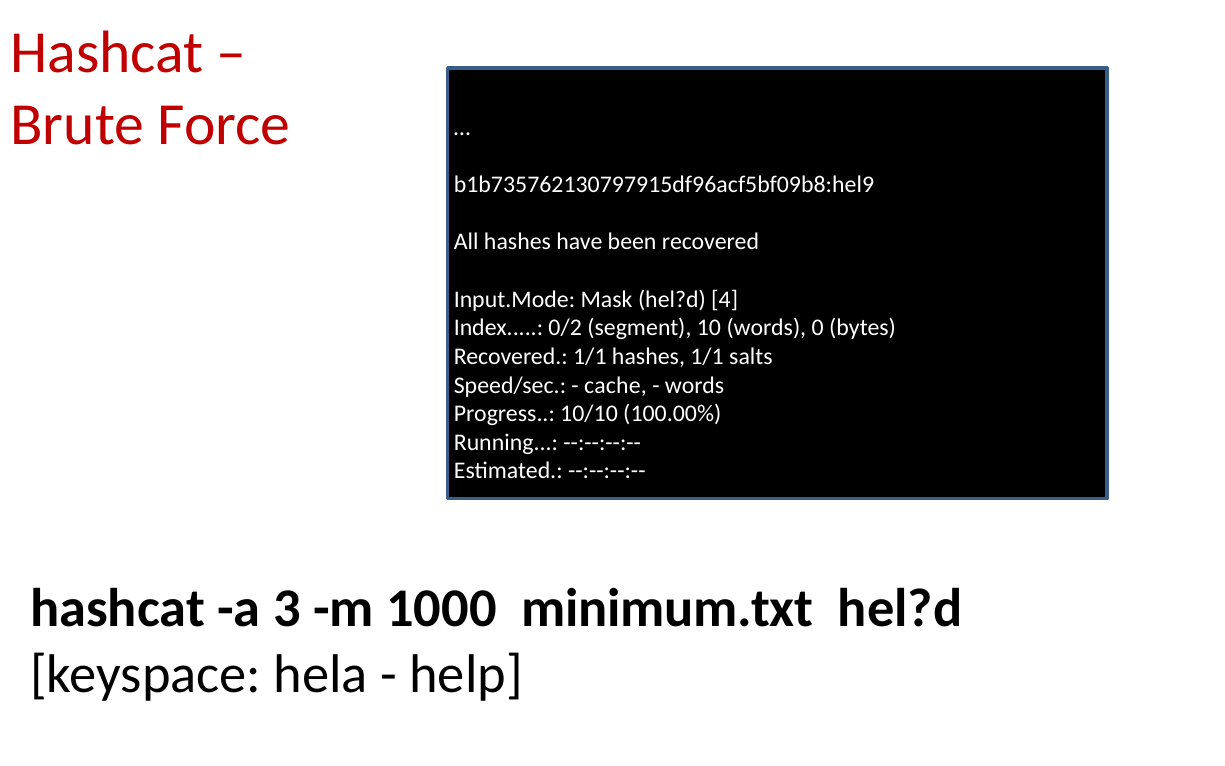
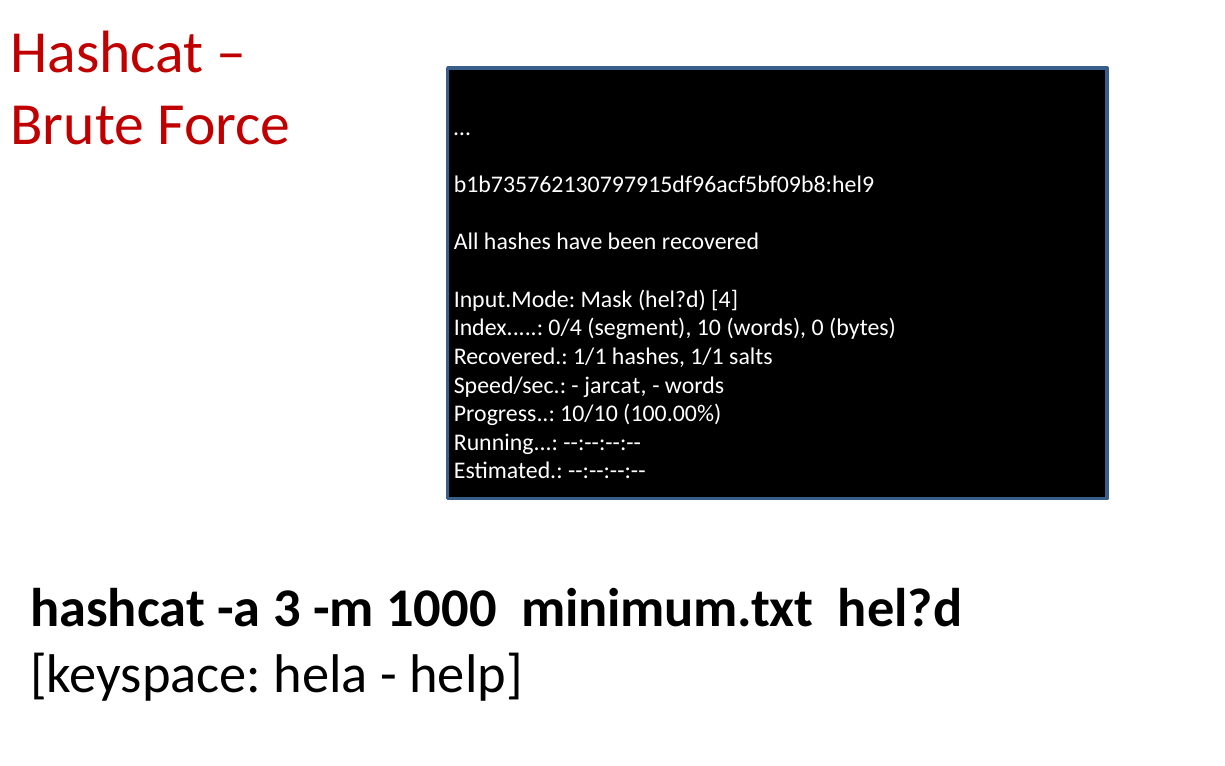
0/2: 0/2 -> 0/4
cache: cache -> jarcat
